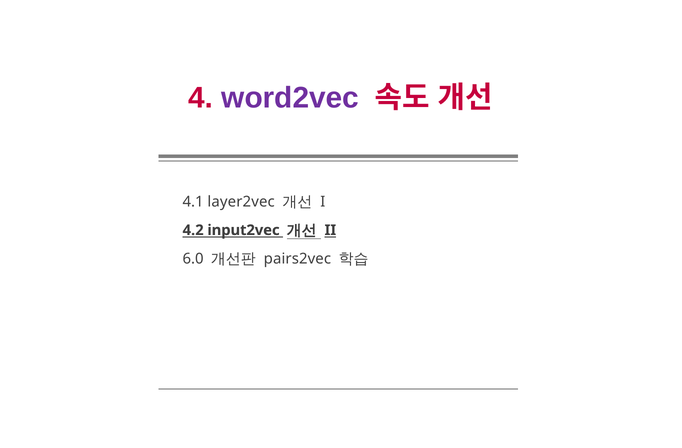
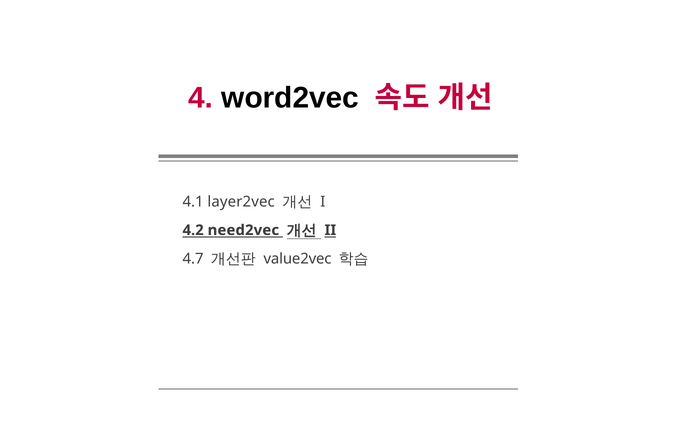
word2vec colour: purple -> black
input2vec: input2vec -> need2vec
6.0: 6.0 -> 4.7
pairs2vec: pairs2vec -> value2vec
